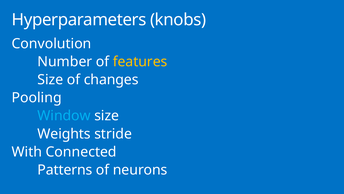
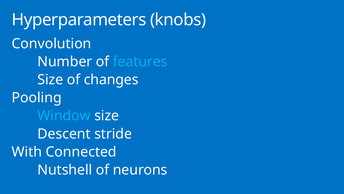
features colour: yellow -> light blue
Weights: Weights -> Descent
Patterns: Patterns -> Nutshell
